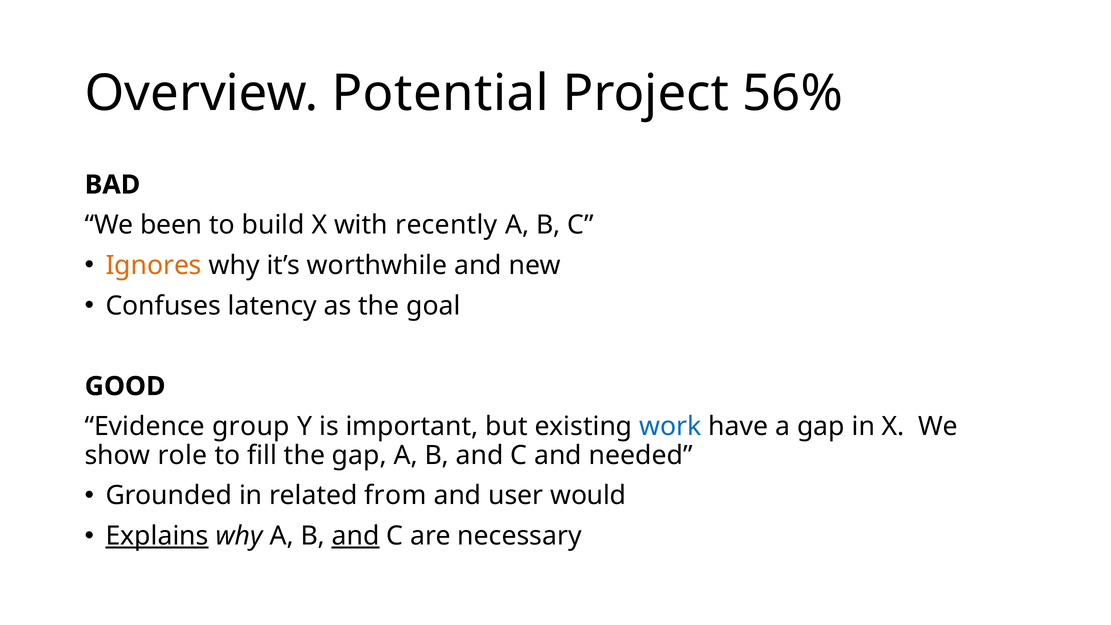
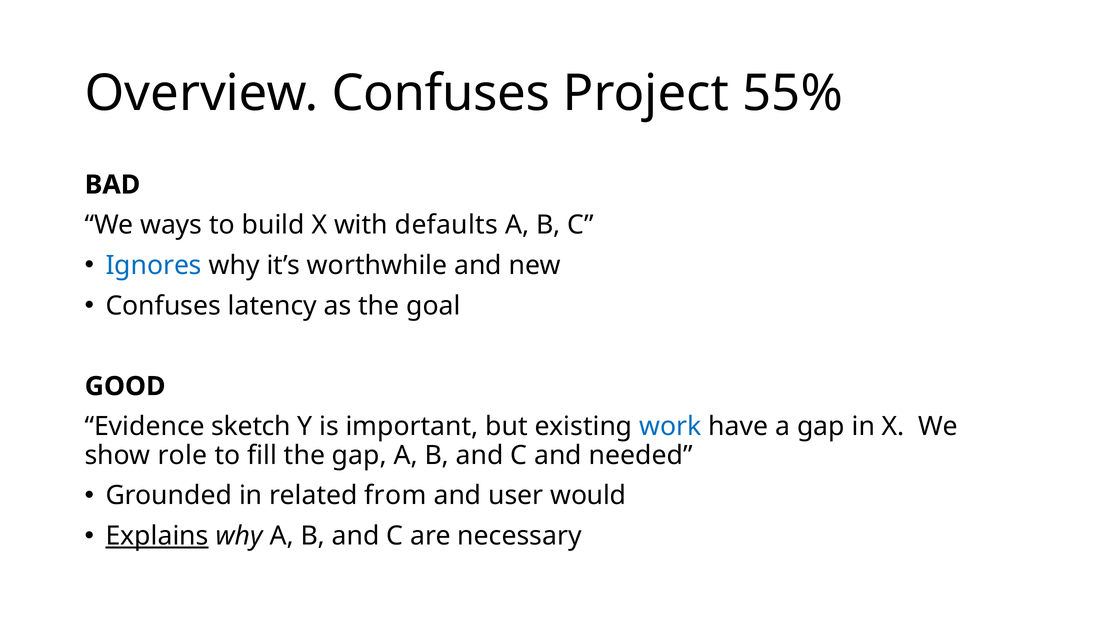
Overview Potential: Potential -> Confuses
56%: 56% -> 55%
been: been -> ways
recently: recently -> defaults
Ignores colour: orange -> blue
group: group -> sketch
and at (356, 536) underline: present -> none
